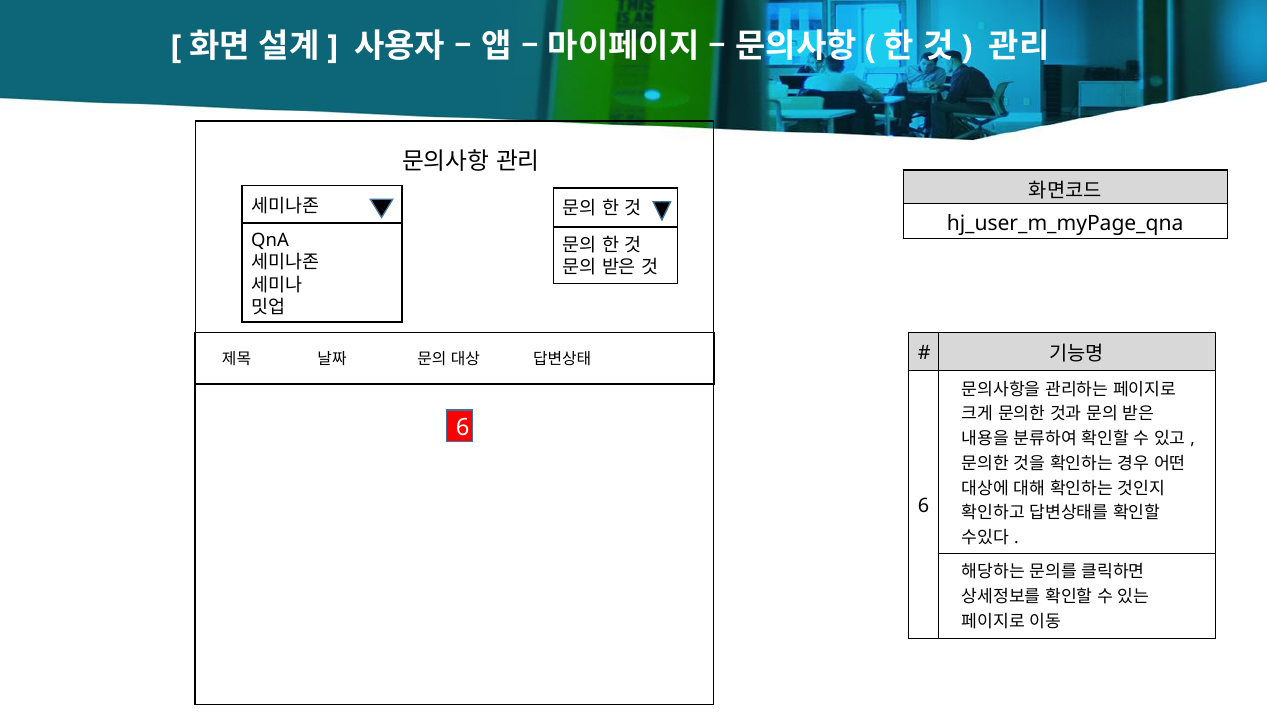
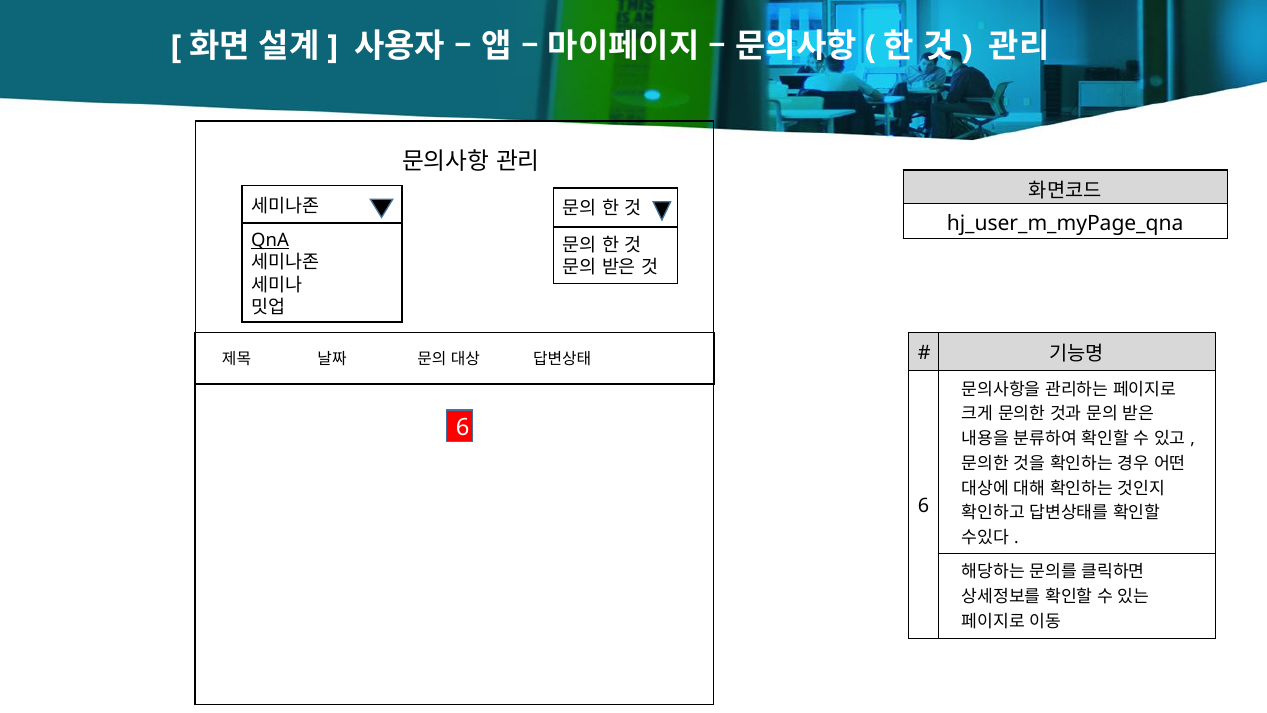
QnA underline: none -> present
